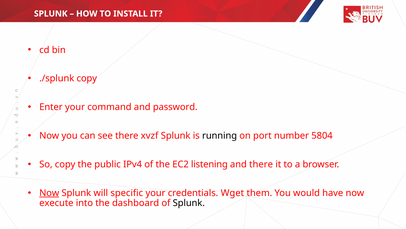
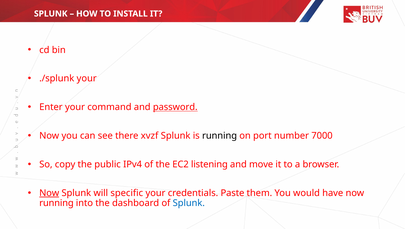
./splunk copy: copy -> your
password underline: none -> present
5804: 5804 -> 7000
and there: there -> move
Wget: Wget -> Paste
execute at (56, 203): execute -> running
Splunk at (189, 203) colour: black -> blue
